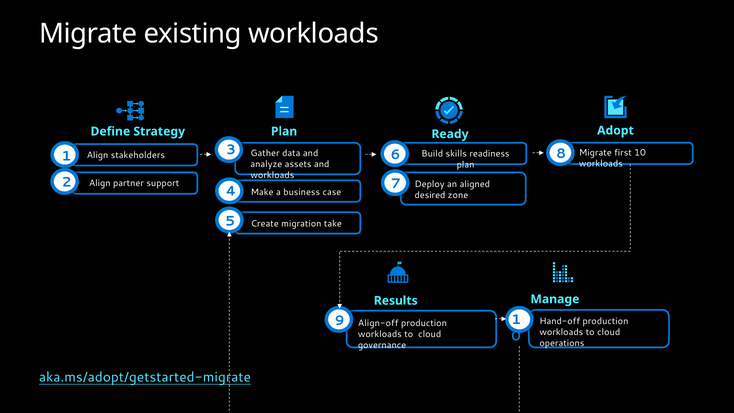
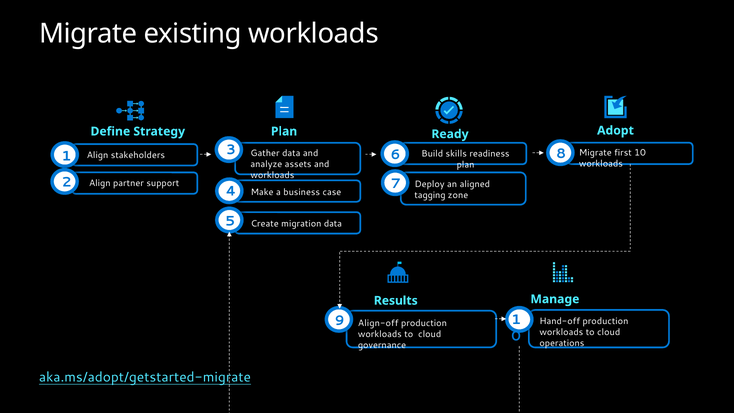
desired: desired -> tagging
migration take: take -> data
